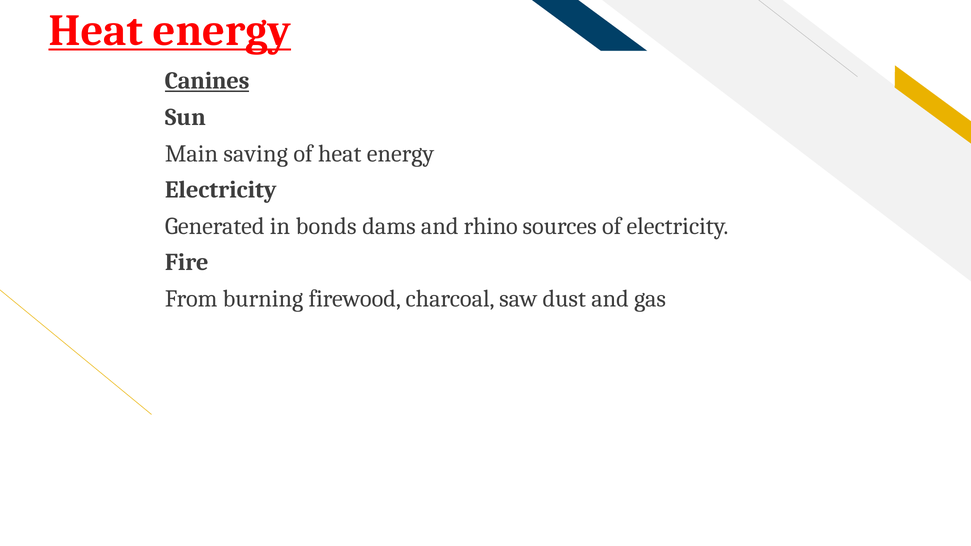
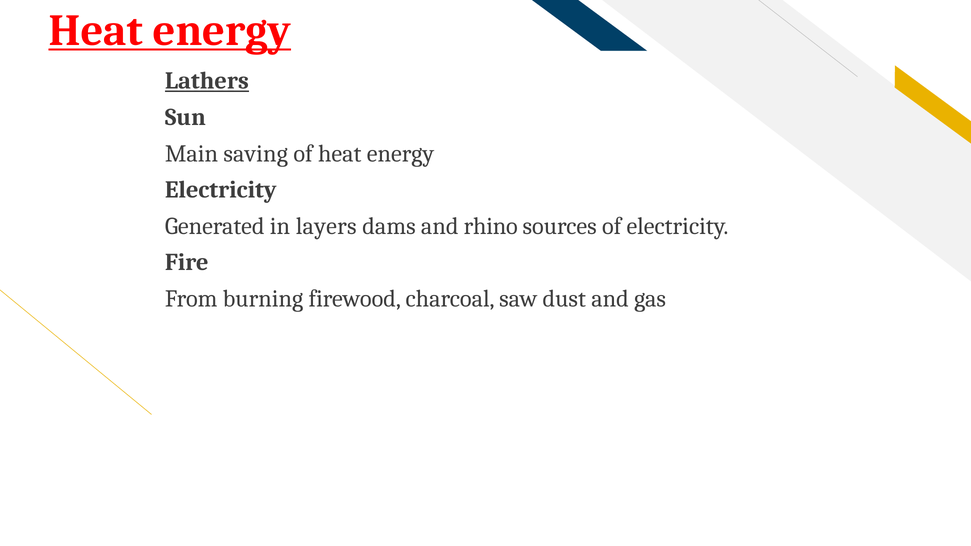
Canines: Canines -> Lathers
bonds: bonds -> layers
